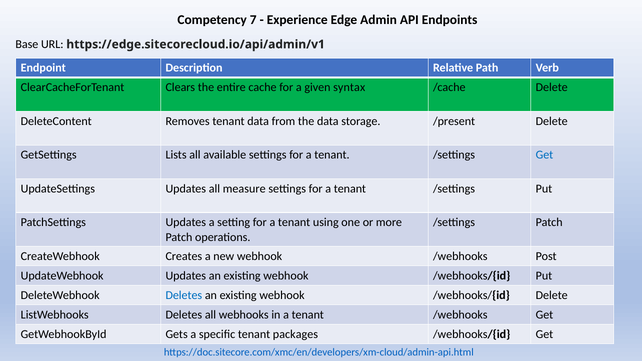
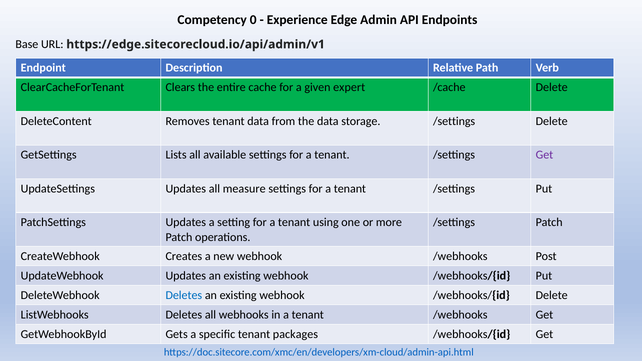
7: 7 -> 0
syntax: syntax -> expert
storage /present: /present -> /settings
Get at (544, 155) colour: blue -> purple
